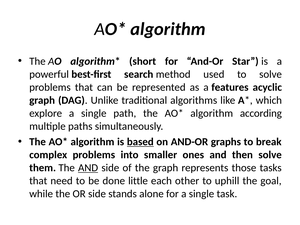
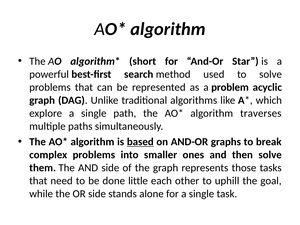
features: features -> problem
according: according -> traverses
AND at (88, 168) underline: present -> none
